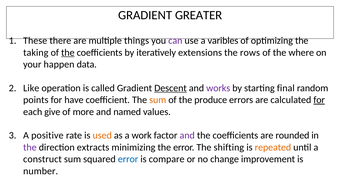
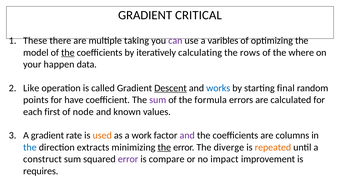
GREATER: GREATER -> CRITICAL
things: things -> taking
taking: taking -> model
extensions: extensions -> calculating
works colour: purple -> blue
sum at (158, 100) colour: orange -> purple
produce: produce -> formula
for at (319, 100) underline: present -> none
give: give -> first
more: more -> node
named: named -> known
A positive: positive -> gradient
rounded: rounded -> columns
the at (30, 147) colour: purple -> blue
the at (164, 147) underline: none -> present
shifting: shifting -> diverge
error at (128, 159) colour: blue -> purple
change: change -> impact
number: number -> requires
